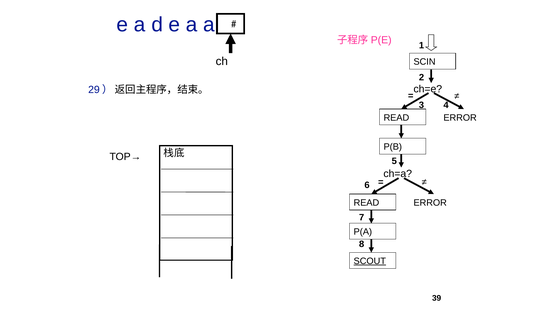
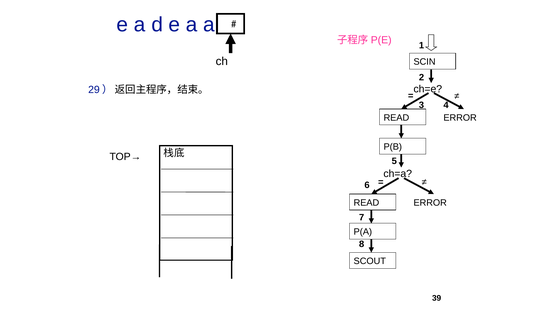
SCOUT underline: present -> none
